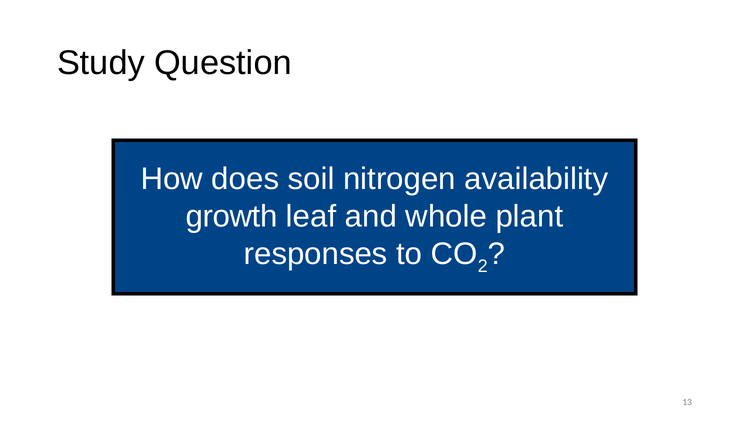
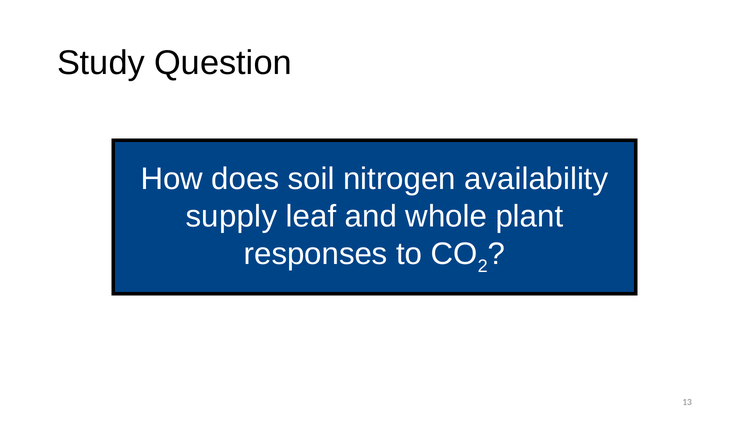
growth: growth -> supply
